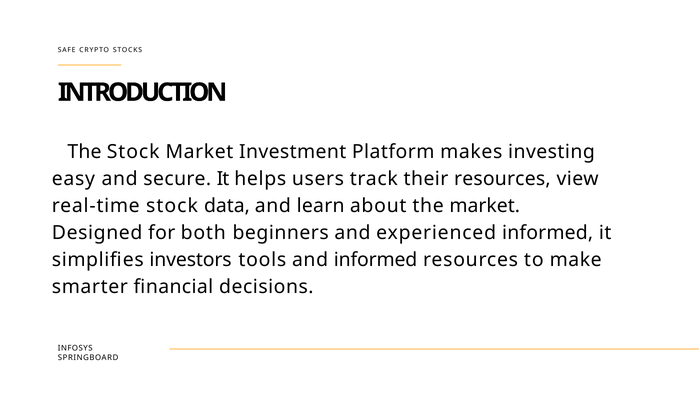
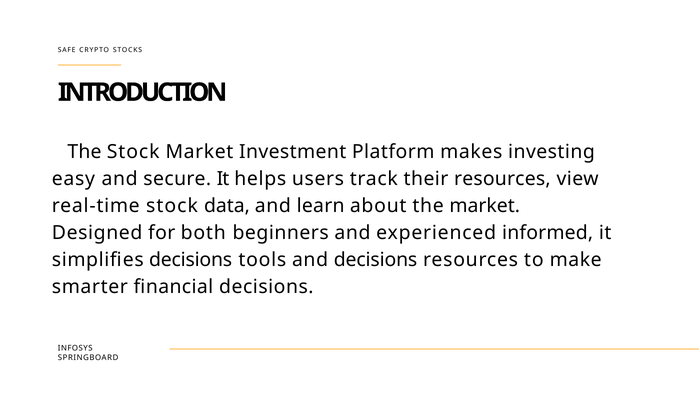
simplifies investors: investors -> decisions
and informed: informed -> decisions
